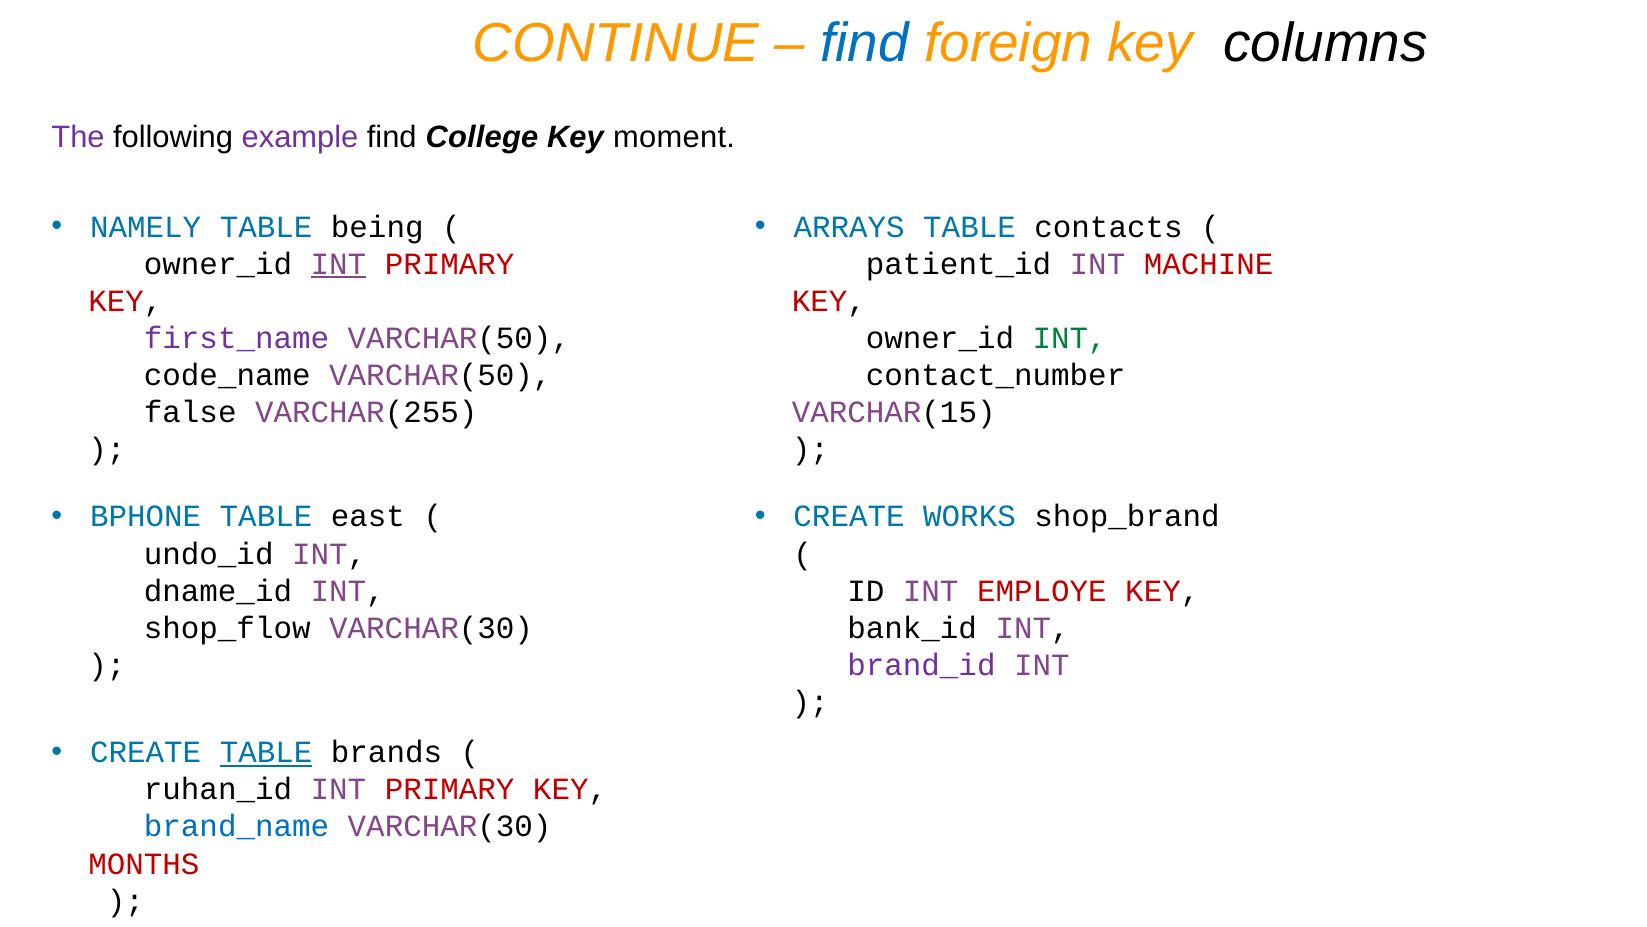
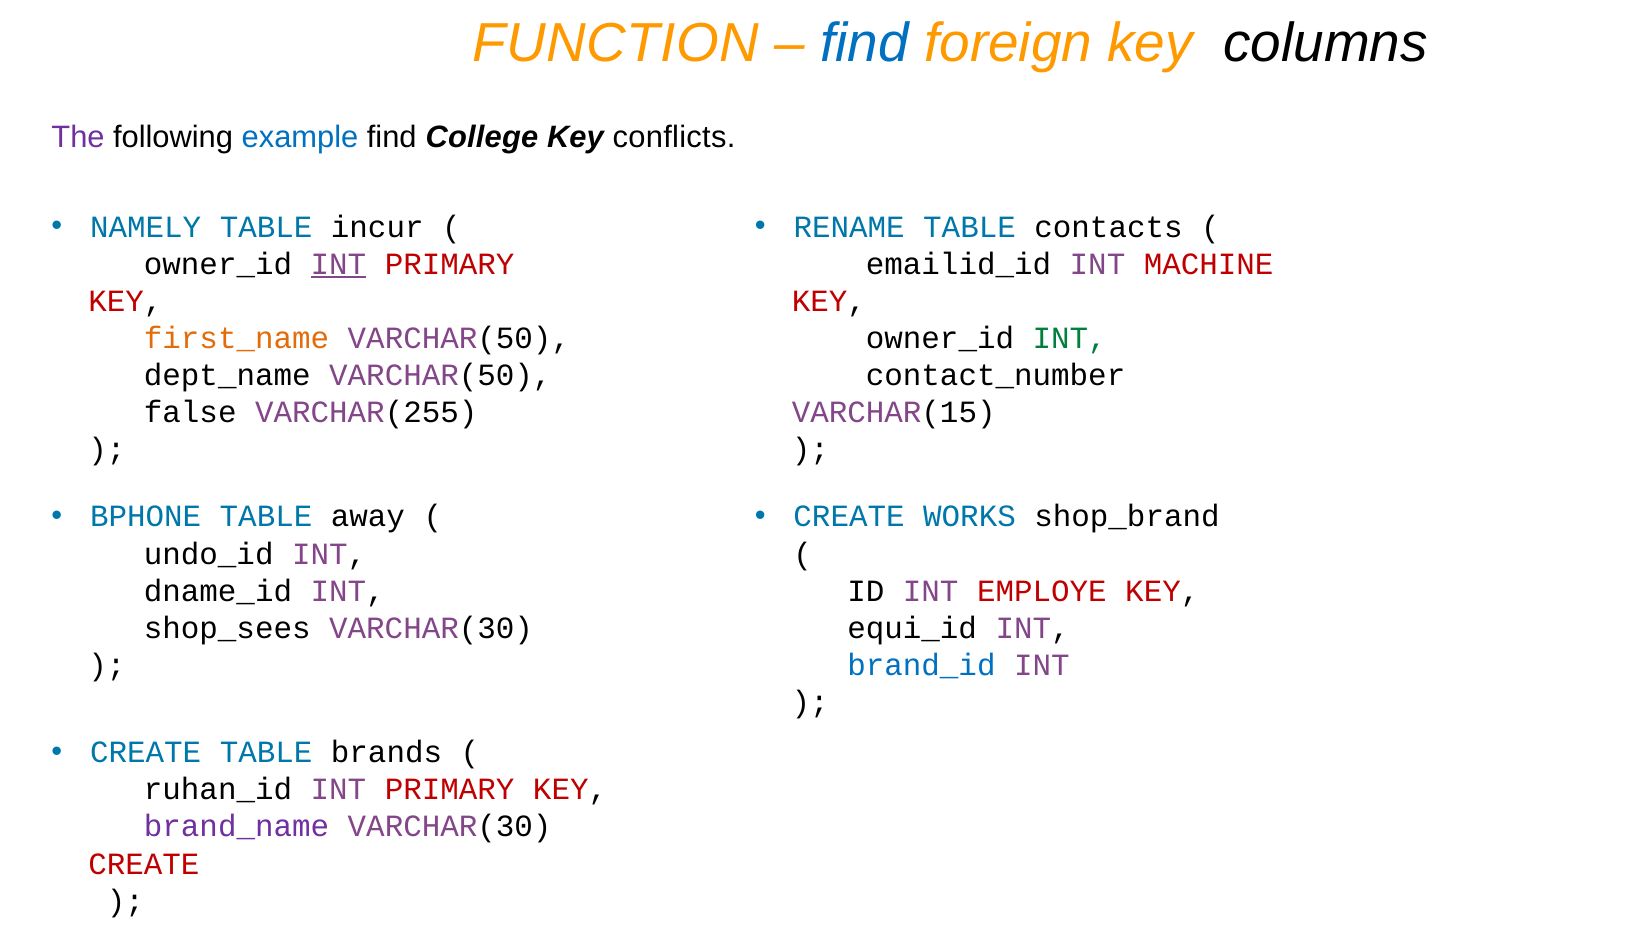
CONTINUE: CONTINUE -> FUNCTION
example colour: purple -> blue
moment: moment -> conflicts
being: being -> incur
ARRAYS: ARRAYS -> RENAME
patient_id: patient_id -> emailid_id
first_name colour: purple -> orange
code_name: code_name -> dept_name
east: east -> away
shop_flow: shop_flow -> shop_sees
bank_id: bank_id -> equi_id
brand_id colour: purple -> blue
TABLE at (266, 752) underline: present -> none
brand_name colour: blue -> purple
MONTHS at (144, 863): MONTHS -> CREATE
